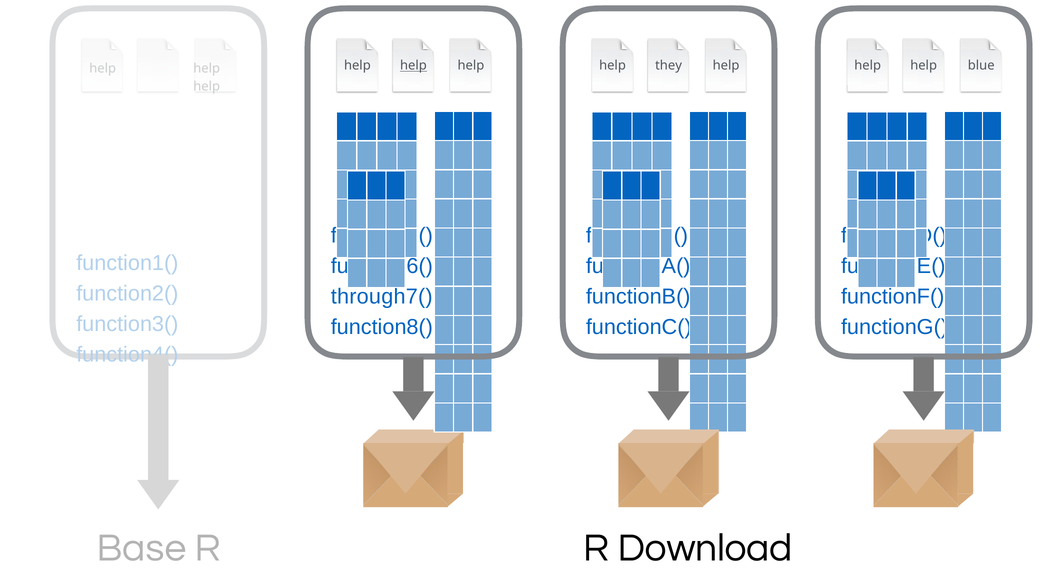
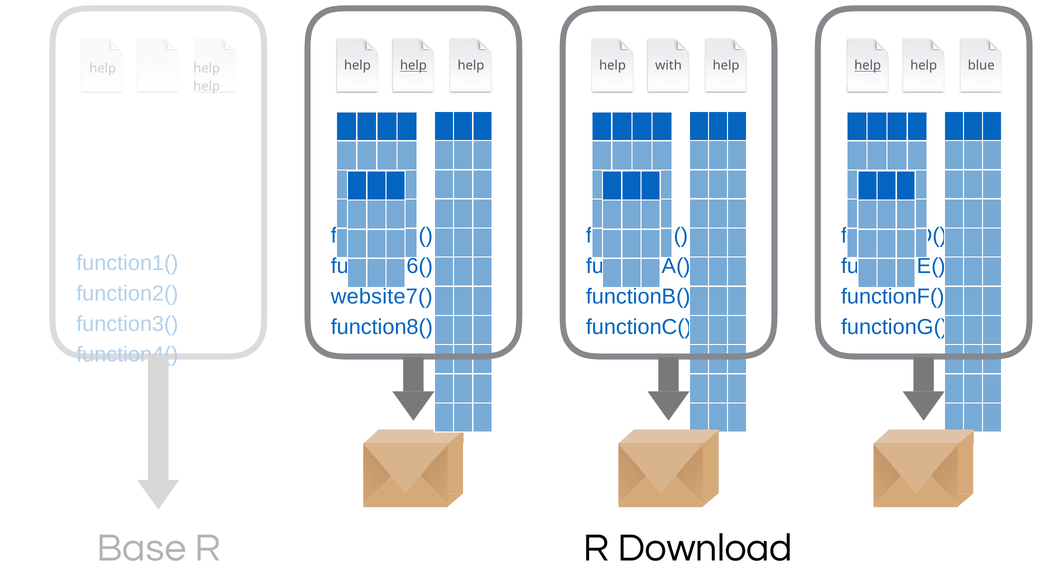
they: they -> with
help at (868, 66) underline: none -> present
through7(: through7( -> website7(
